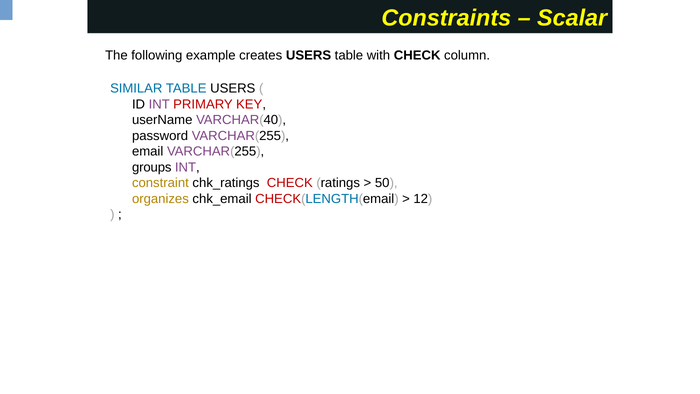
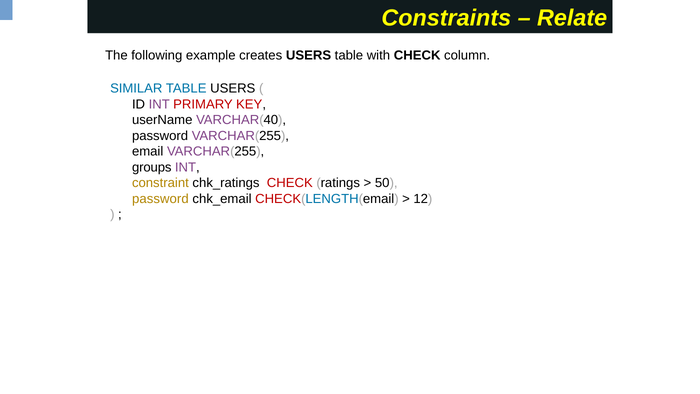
Scalar: Scalar -> Relate
organizes at (160, 199): organizes -> password
